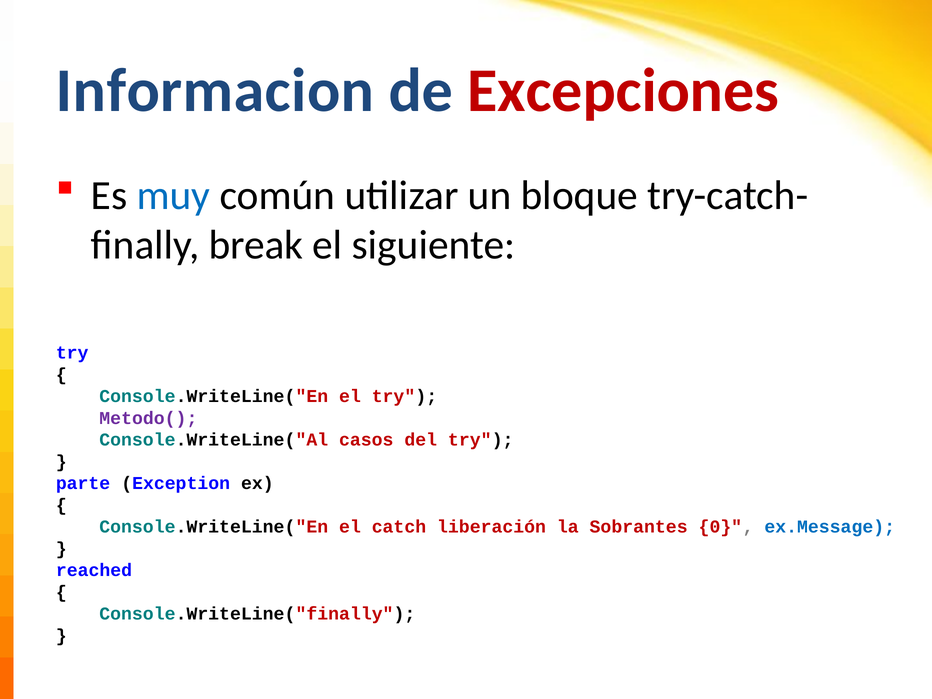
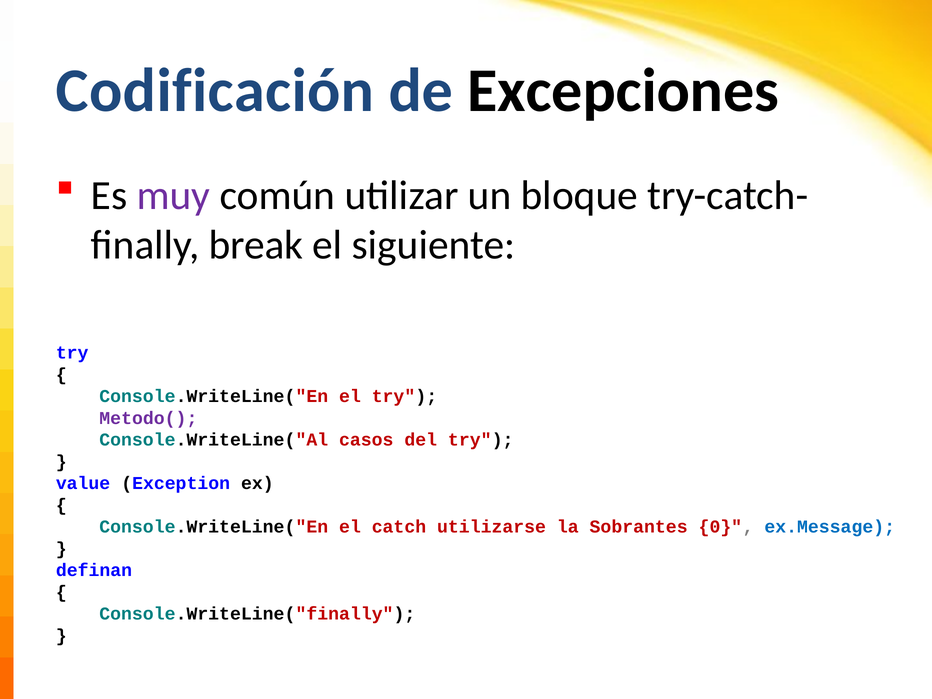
Informacion: Informacion -> Codificación
Excepciones colour: red -> black
muy colour: blue -> purple
parte: parte -> value
liberación: liberación -> utilizarse
reached: reached -> definan
